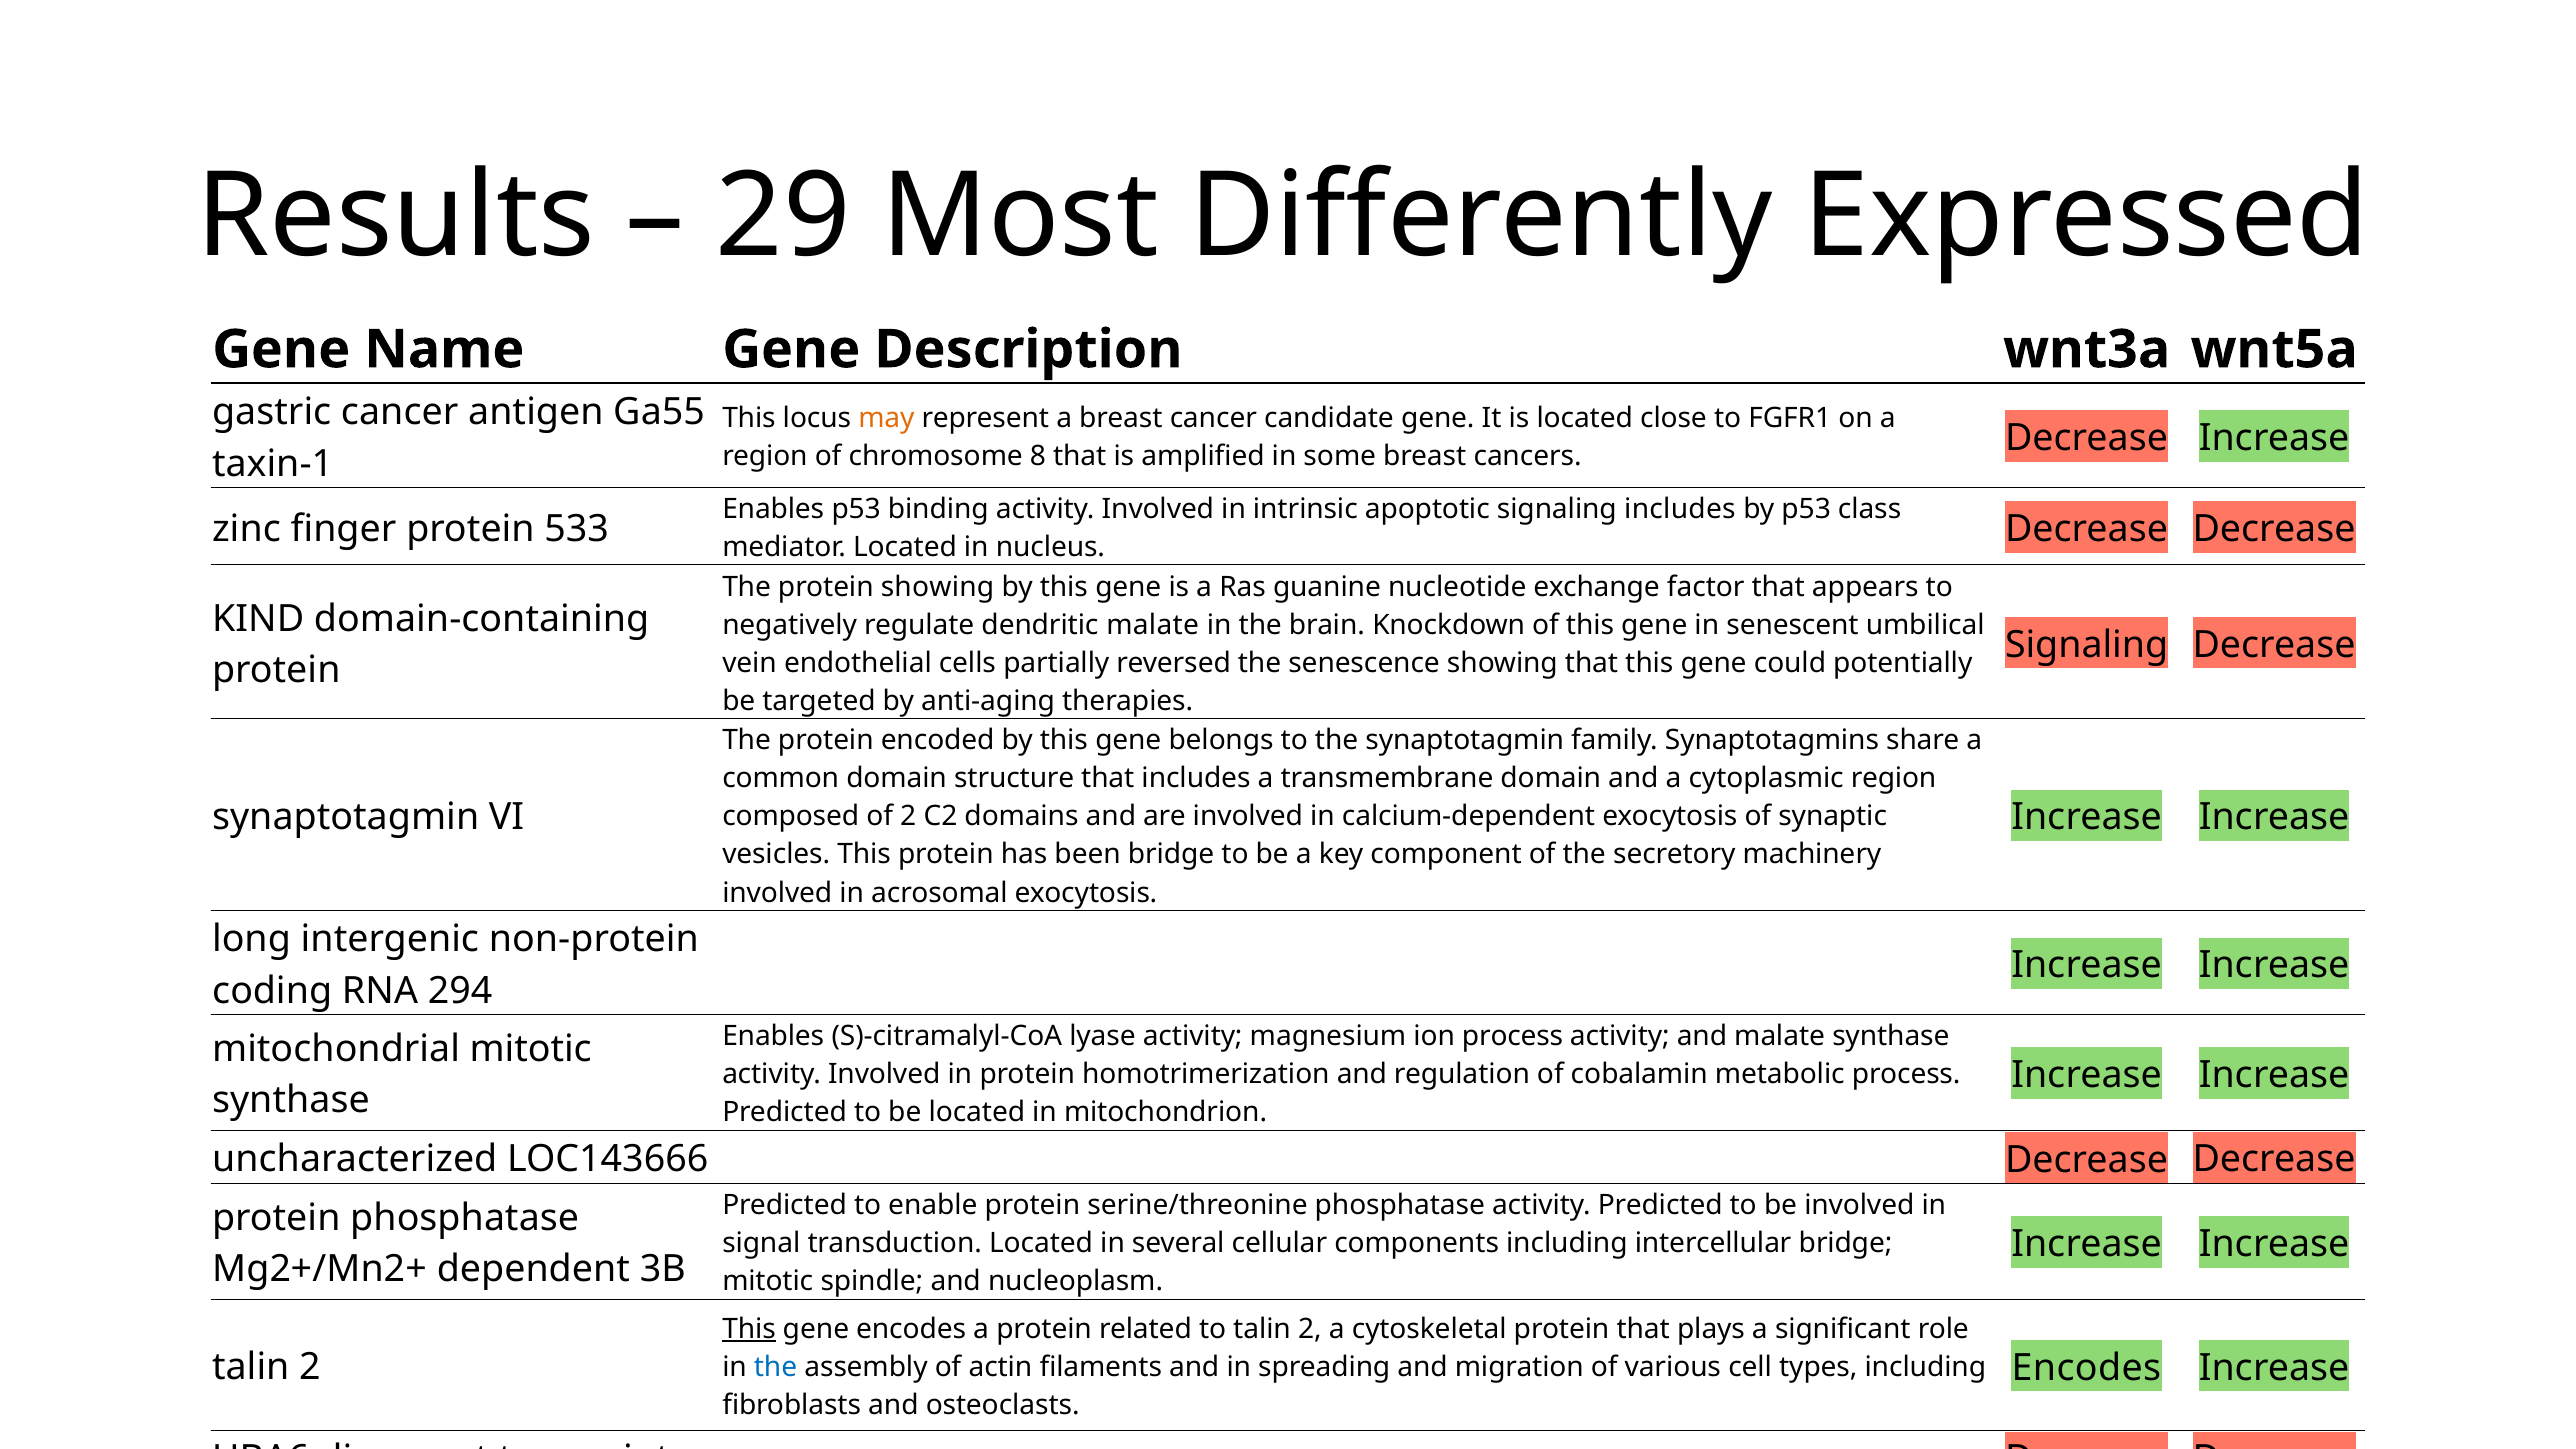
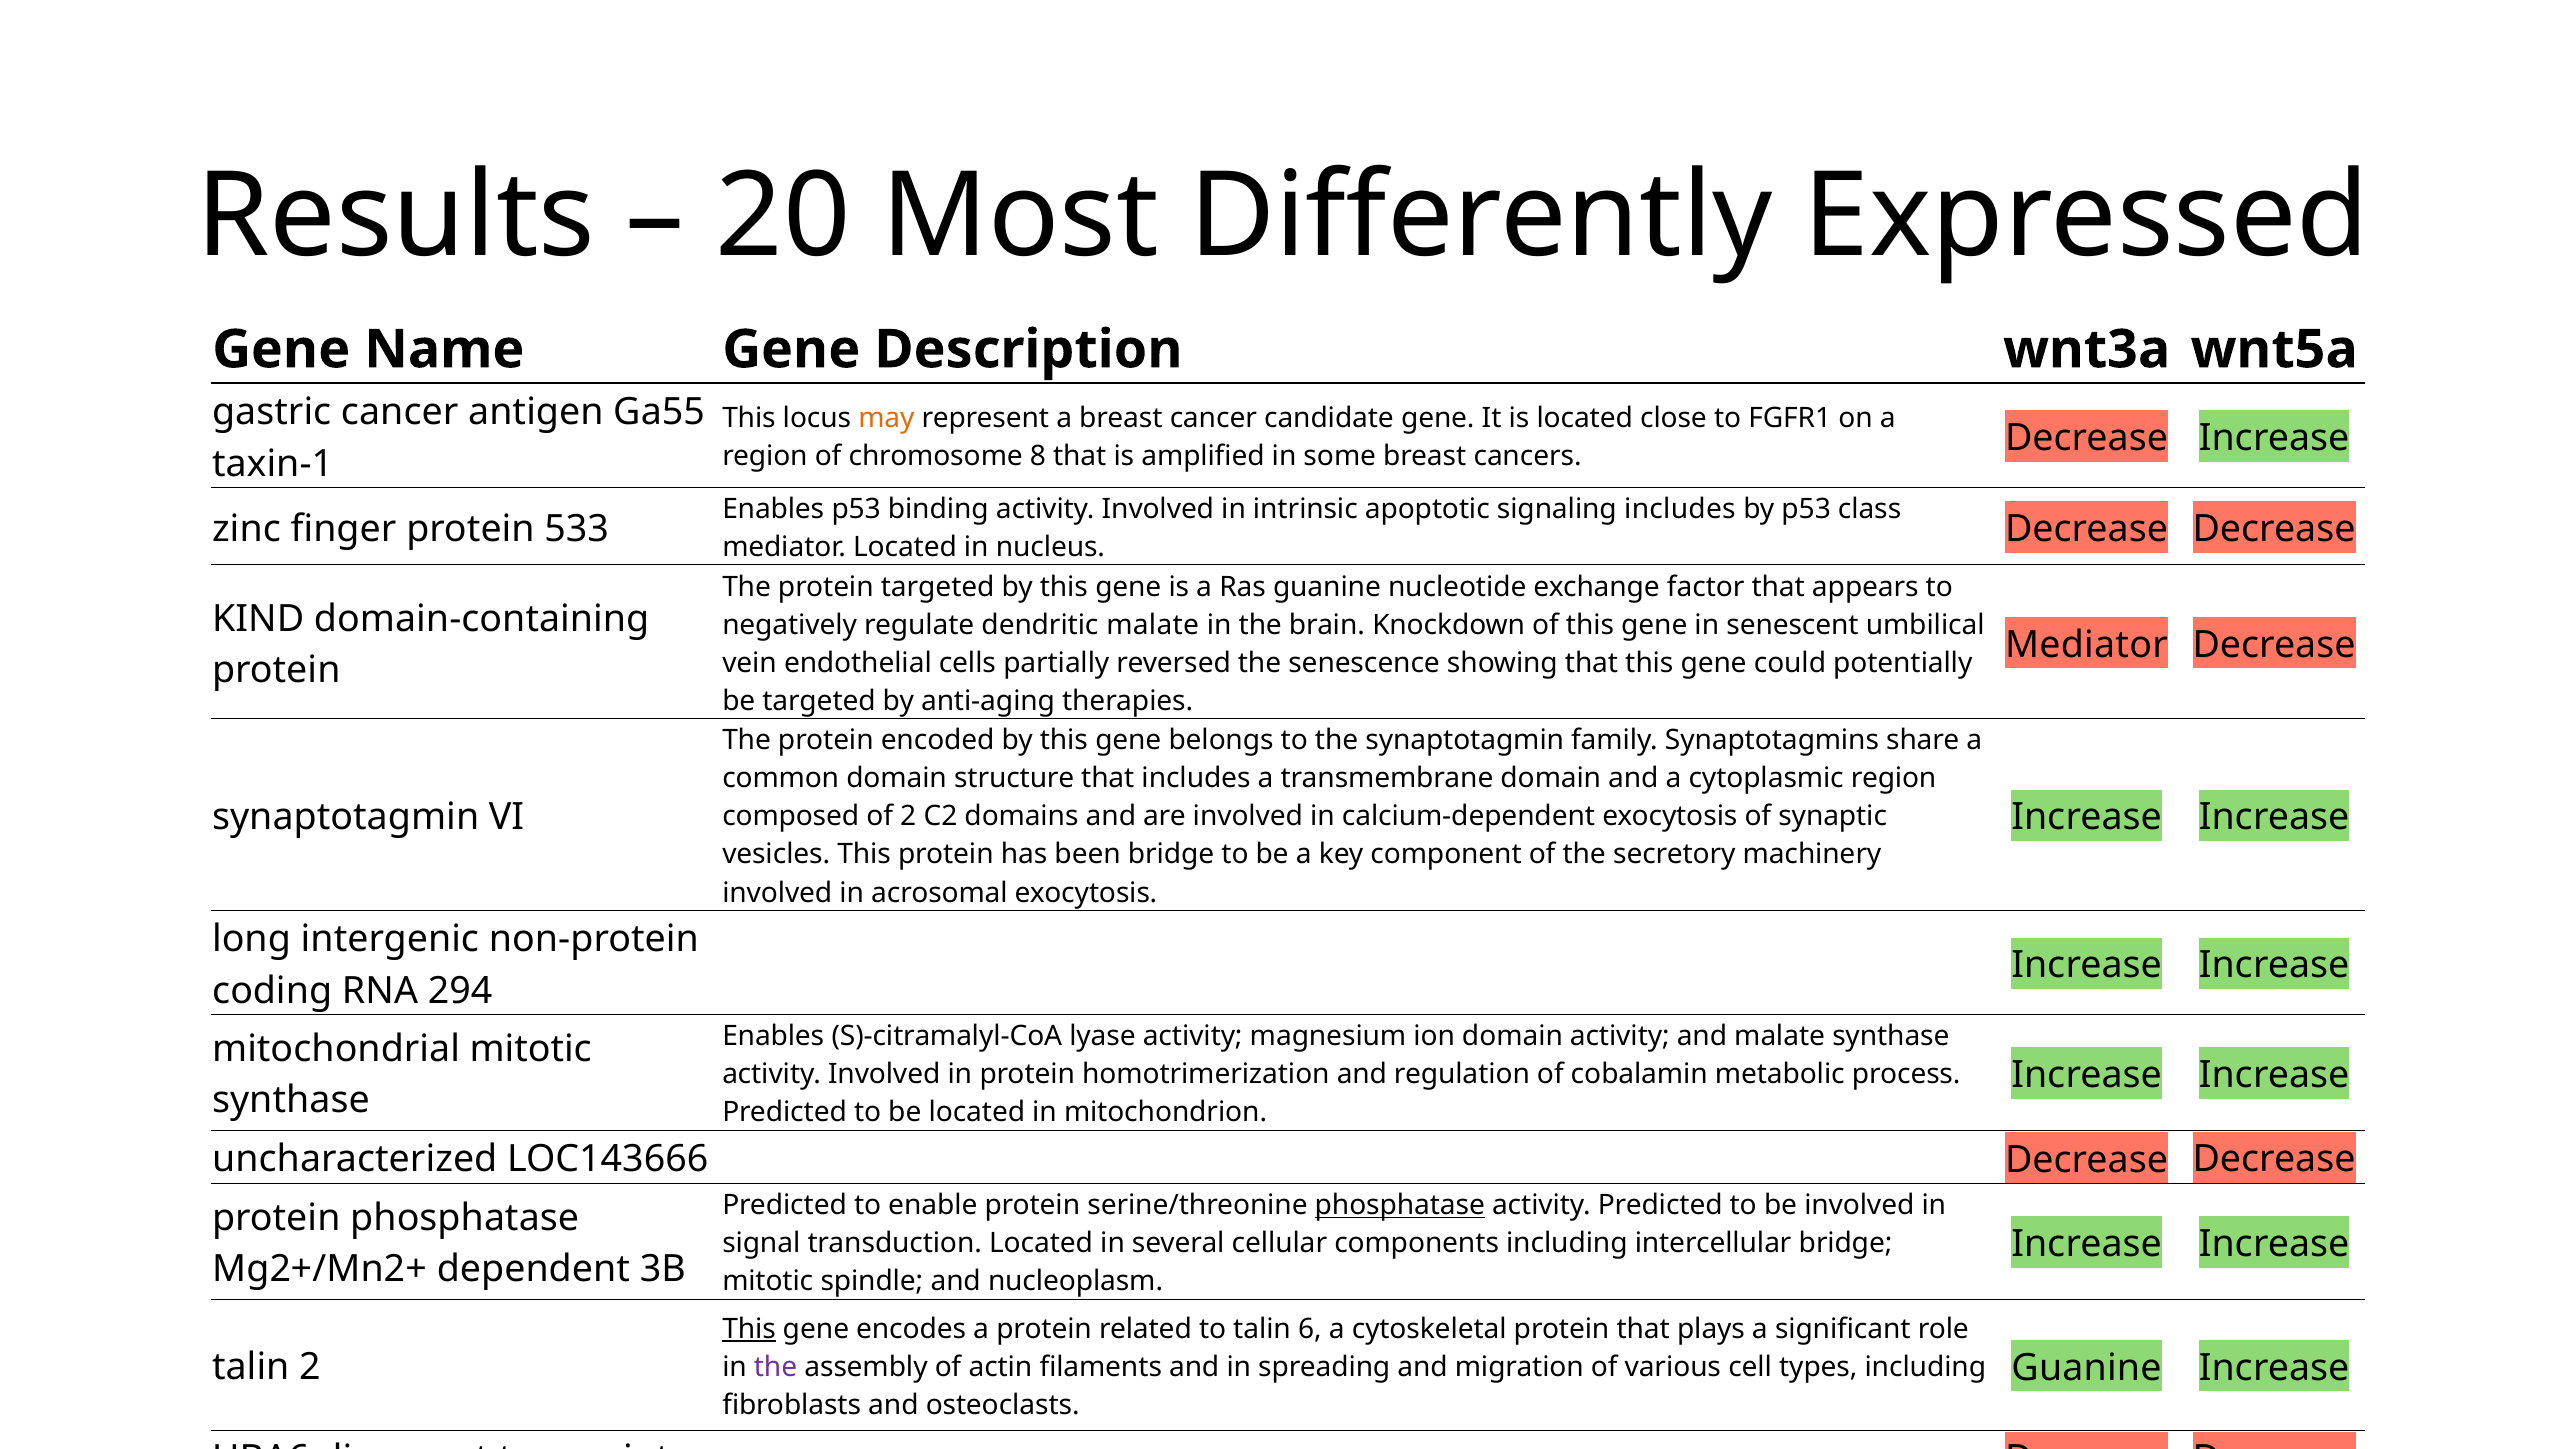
29: 29 -> 20
protein showing: showing -> targeted
Signaling at (2087, 645): Signaling -> Mediator
ion process: process -> domain
phosphatase at (1400, 1205) underline: none -> present
to talin 2: 2 -> 6
Encodes at (2086, 1368): Encodes -> Guanine
the at (776, 1367) colour: blue -> purple
